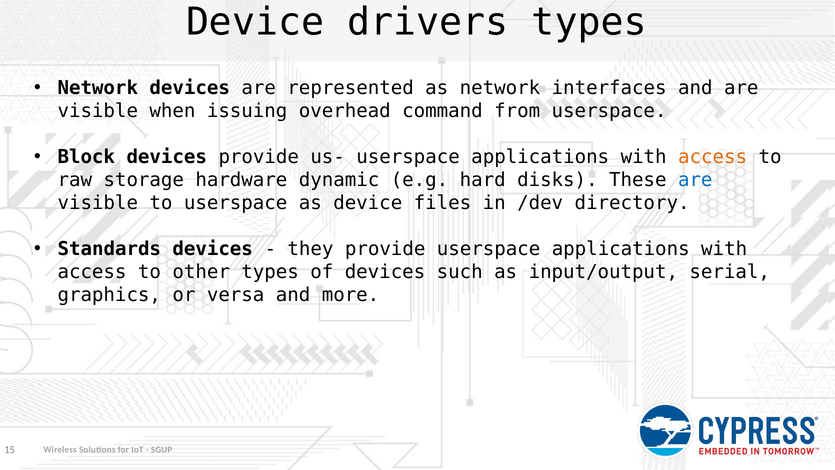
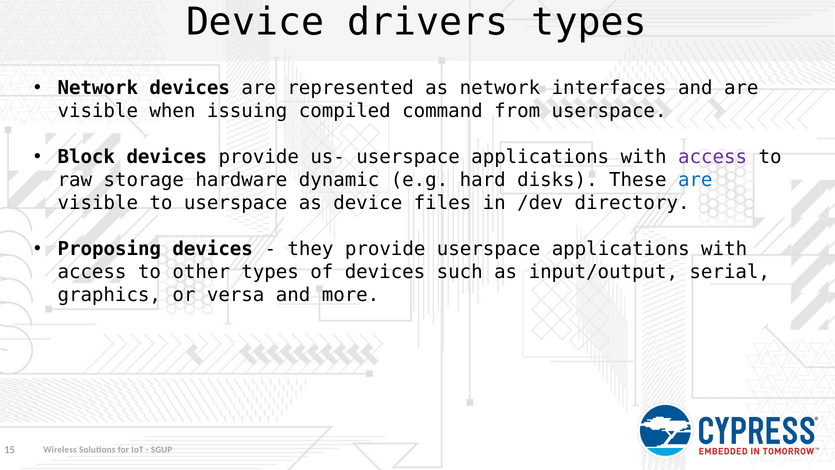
overhead: overhead -> compiled
access at (713, 157) colour: orange -> purple
Standards: Standards -> Proposing
